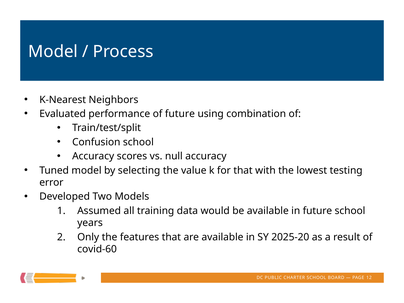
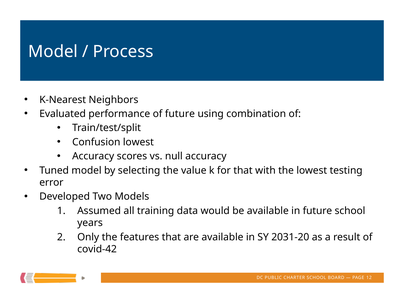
Confusion school: school -> lowest
2025-20: 2025-20 -> 2031-20
covid-60: covid-60 -> covid-42
